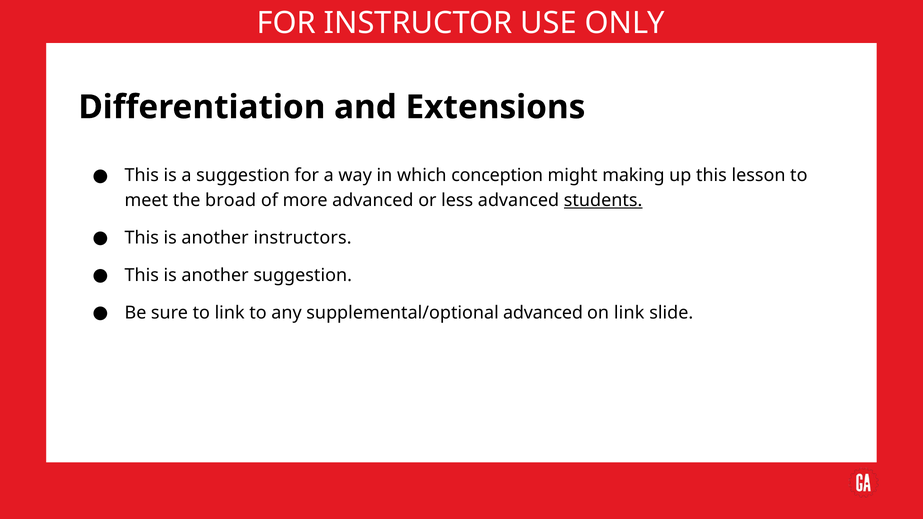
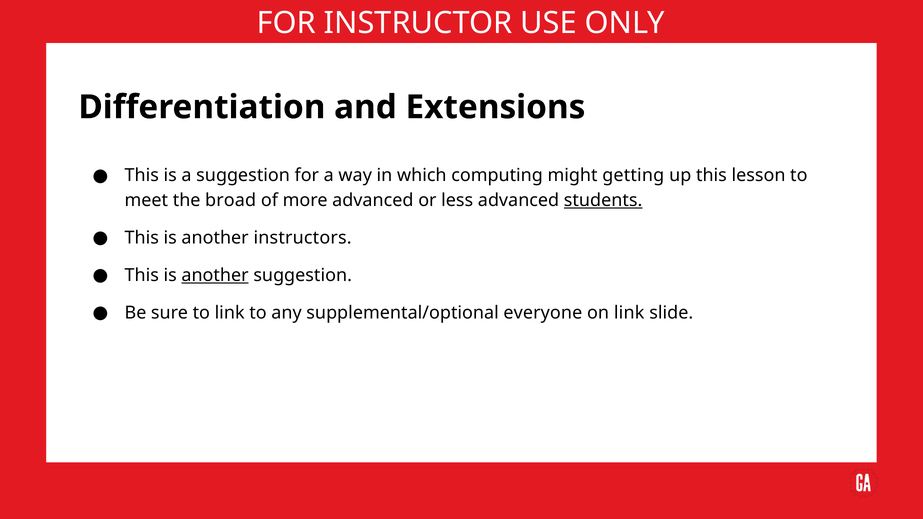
conception: conception -> computing
making: making -> getting
another at (215, 275) underline: none -> present
supplemental/optional advanced: advanced -> everyone
